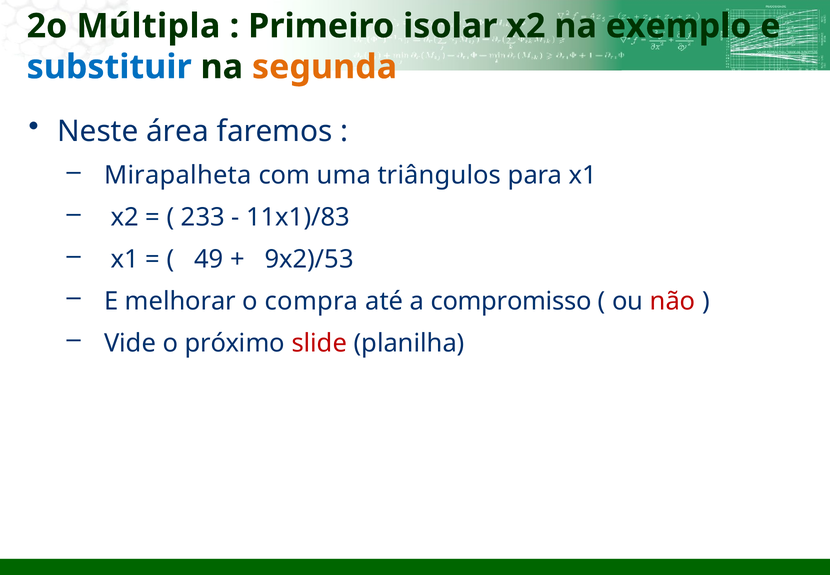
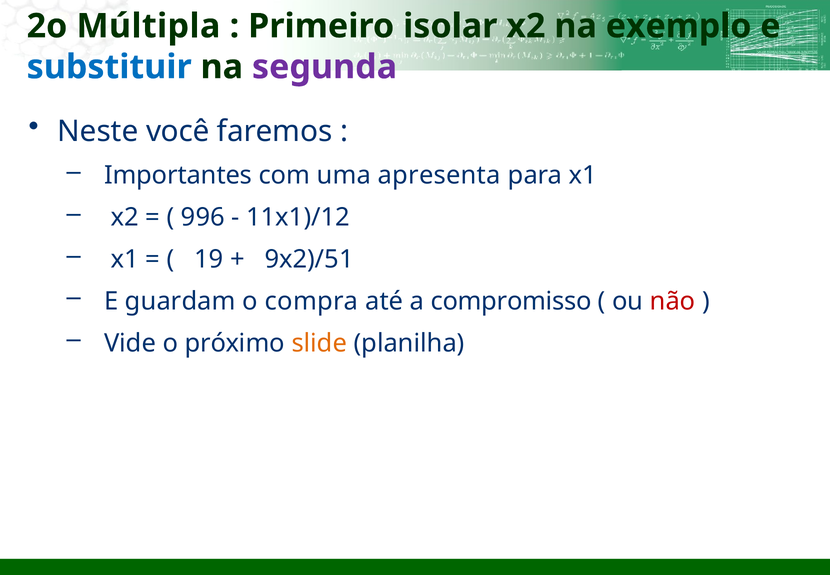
segunda colour: orange -> purple
área: área -> você
Mirapalheta: Mirapalheta -> Importantes
triângulos: triângulos -> apresenta
233: 233 -> 996
11x1)/83: 11x1)/83 -> 11x1)/12
49: 49 -> 19
9x2)/53: 9x2)/53 -> 9x2)/51
melhorar: melhorar -> guardam
slide colour: red -> orange
